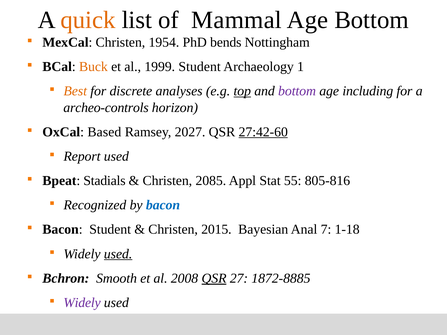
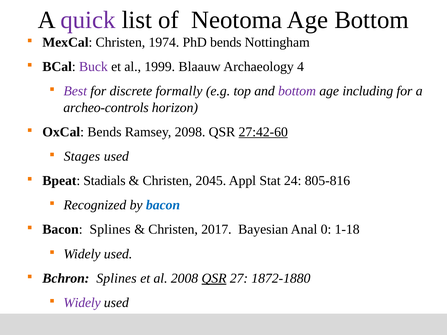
quick colour: orange -> purple
Mammal: Mammal -> Neotoma
1954: 1954 -> 1974
Buck colour: orange -> purple
1999 Student: Student -> Blaauw
1: 1 -> 4
Best colour: orange -> purple
analyses: analyses -> formally
top underline: present -> none
OxCal Based: Based -> Bends
2027: 2027 -> 2098
Report: Report -> Stages
2085: 2085 -> 2045
55: 55 -> 24
Bacon Student: Student -> Splines
2015: 2015 -> 2017
7: 7 -> 0
used at (118, 254) underline: present -> none
Bchron Smooth: Smooth -> Splines
1872-8885: 1872-8885 -> 1872-1880
